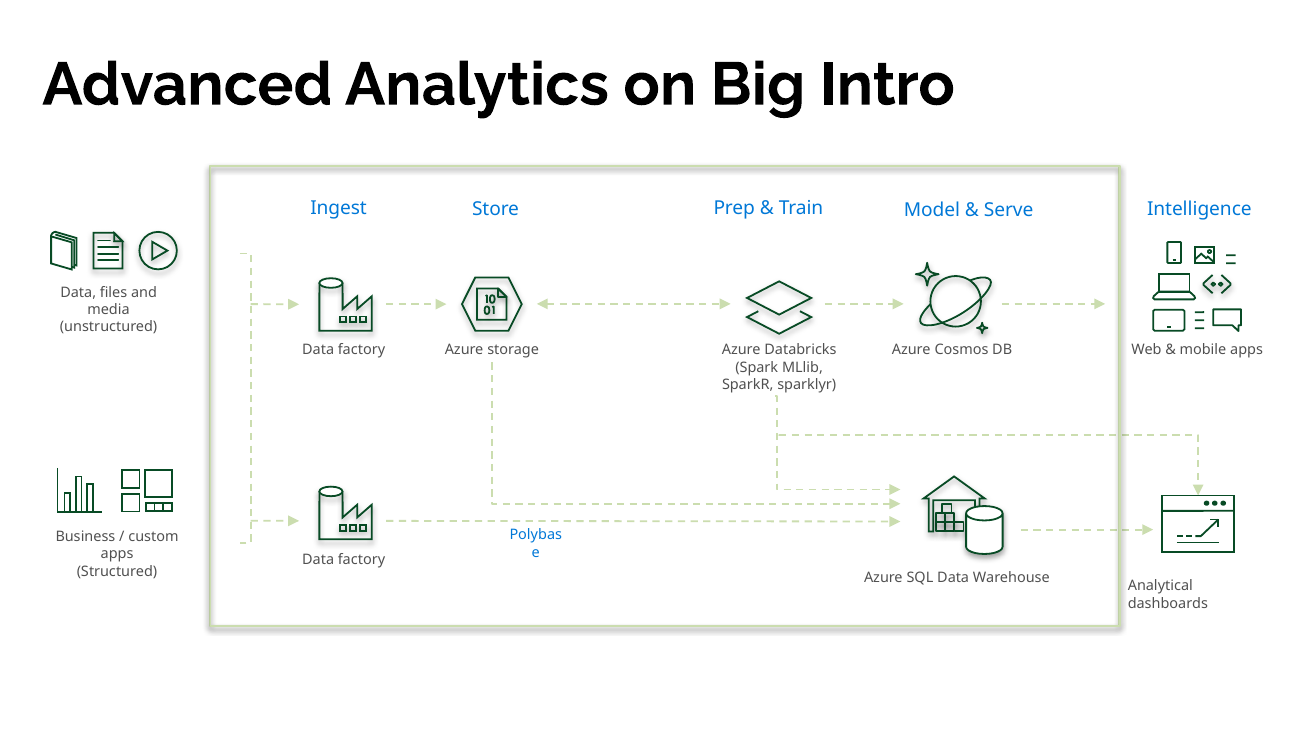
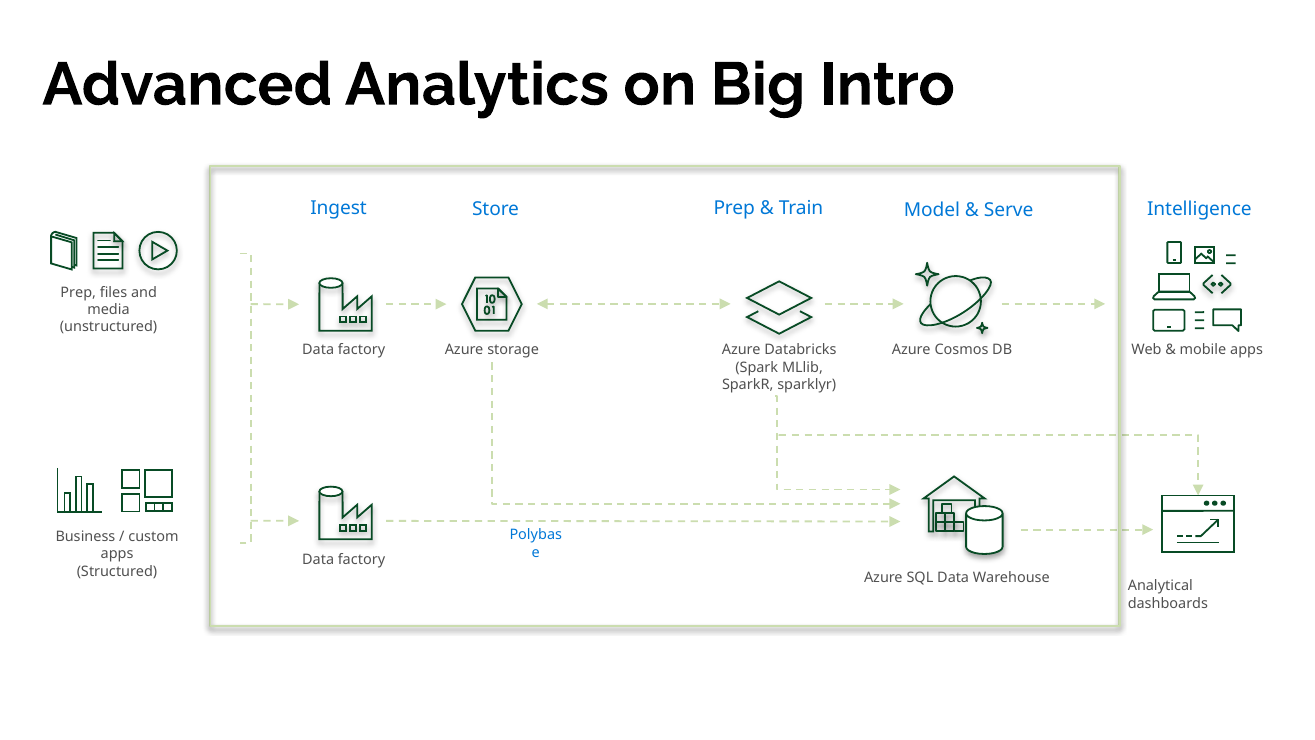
Data at (78, 292): Data -> Prep
